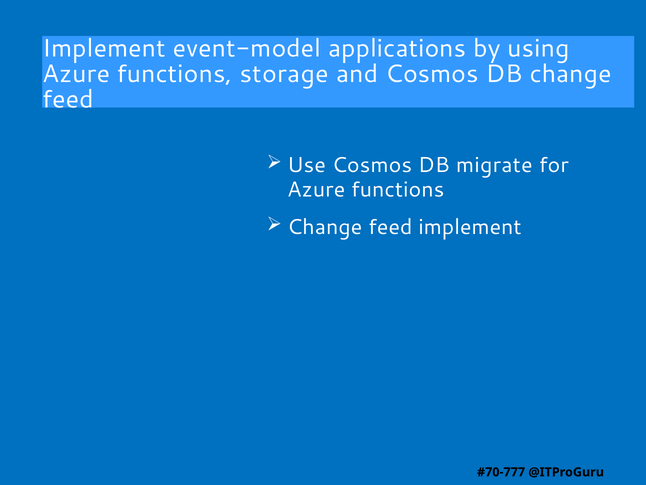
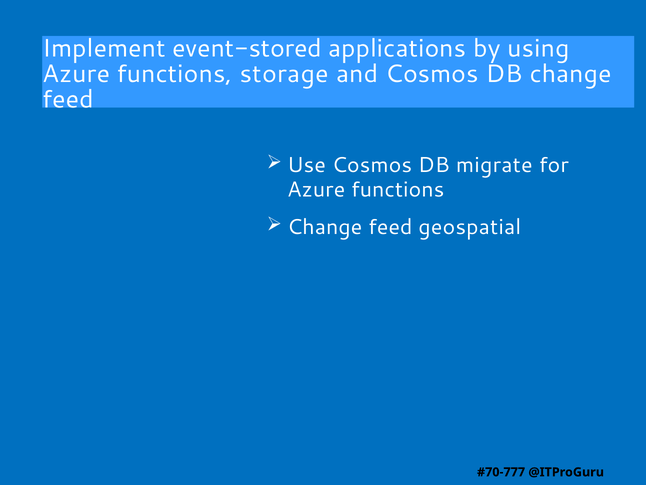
event-model: event-model -> event-stored
feed implement: implement -> geospatial
